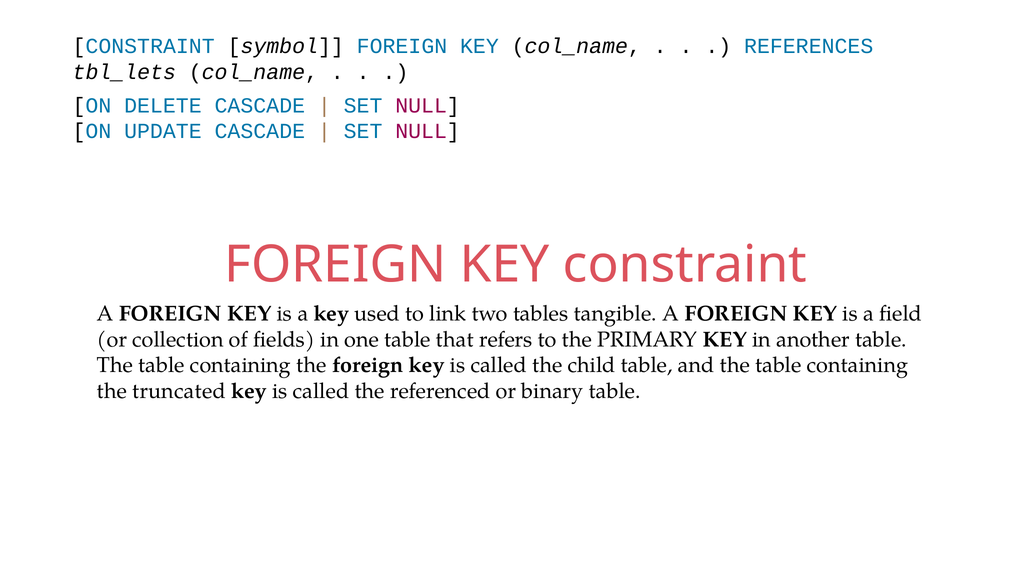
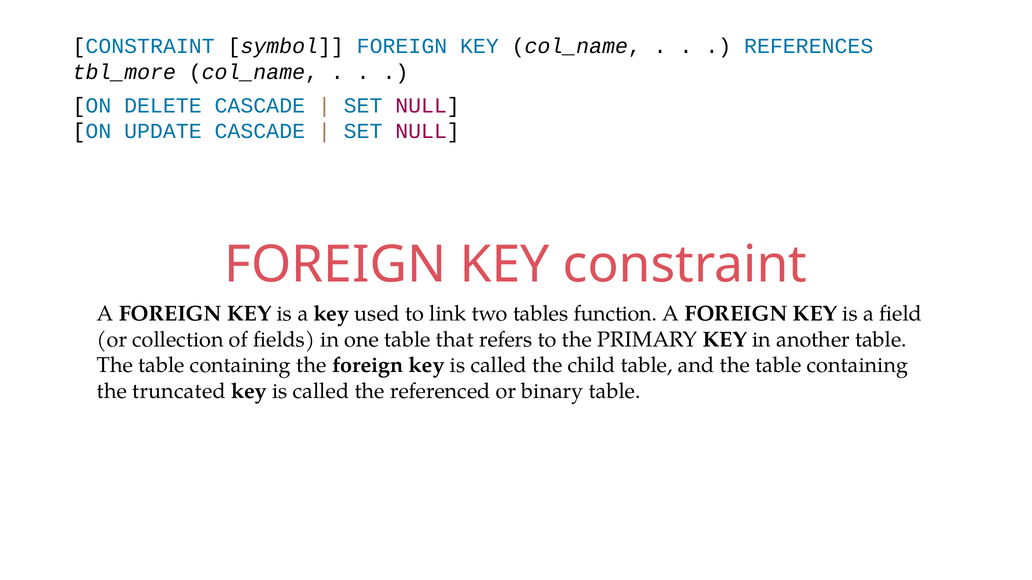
tbl_lets: tbl_lets -> tbl_more
tangible: tangible -> function
